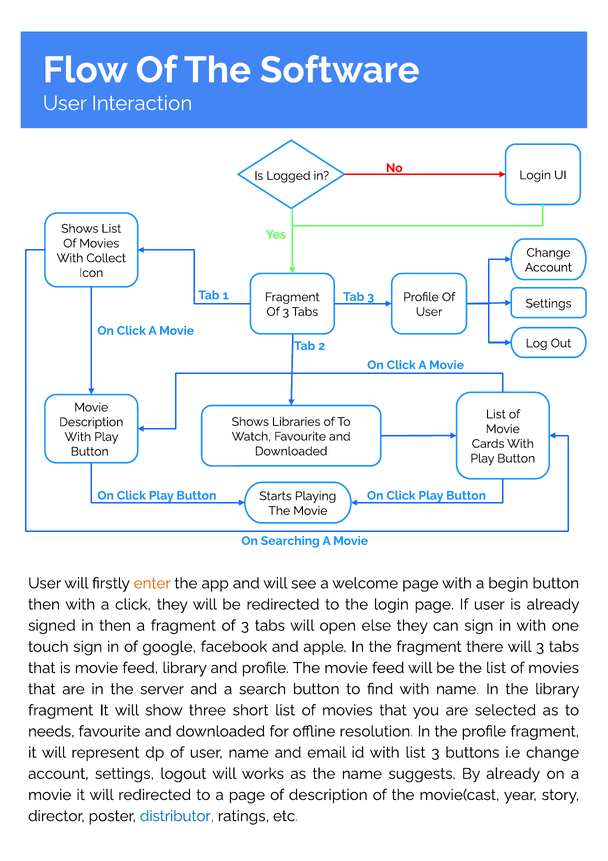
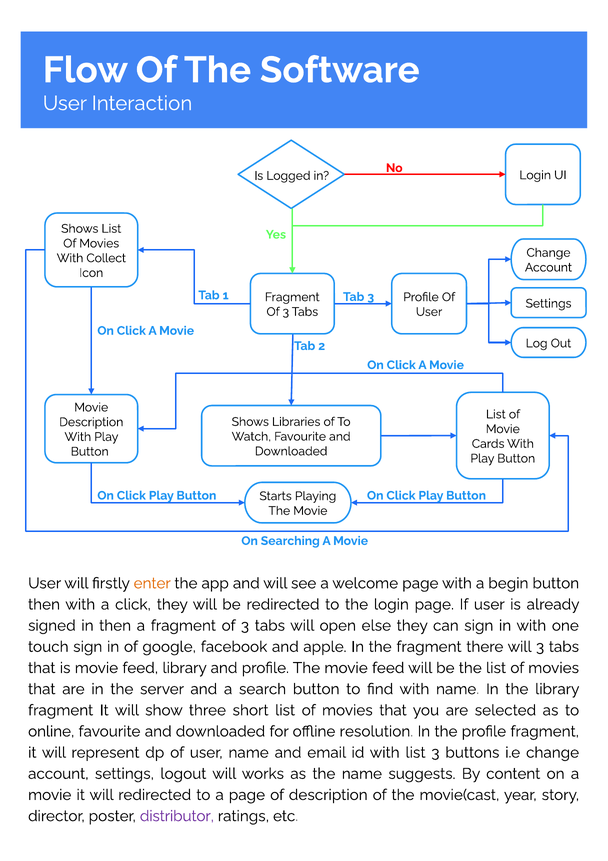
needs: needs -> online
By already: already -> content
distributor colour: blue -> purple
